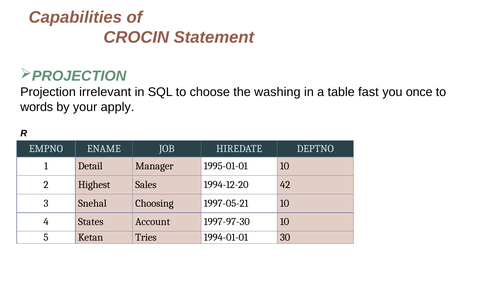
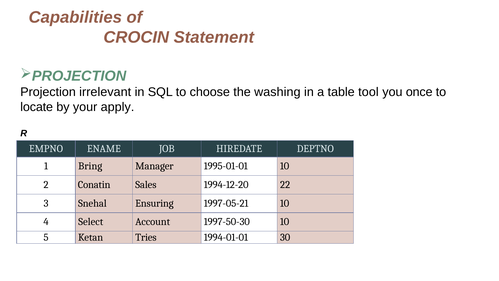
fast: fast -> tool
words: words -> locate
Detail: Detail -> Bring
Highest: Highest -> Conatin
42: 42 -> 22
Choosing: Choosing -> Ensuring
States: States -> Select
1997-97-30: 1997-97-30 -> 1997-50-30
